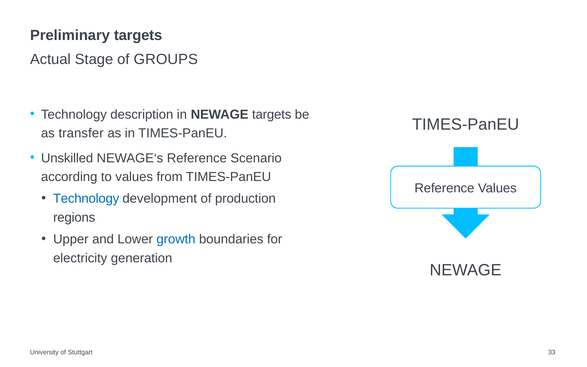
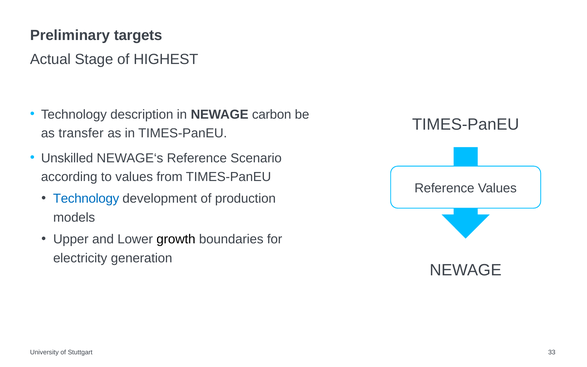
GROUPS: GROUPS -> HIGHEST
NEWAGE targets: targets -> carbon
regions: regions -> models
growth colour: blue -> black
